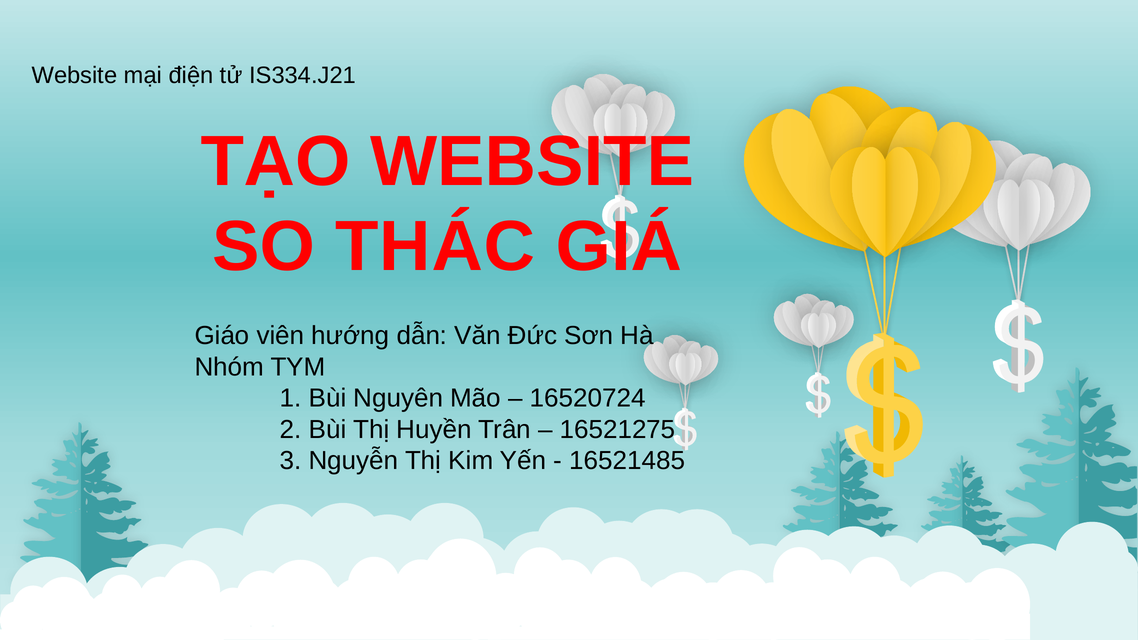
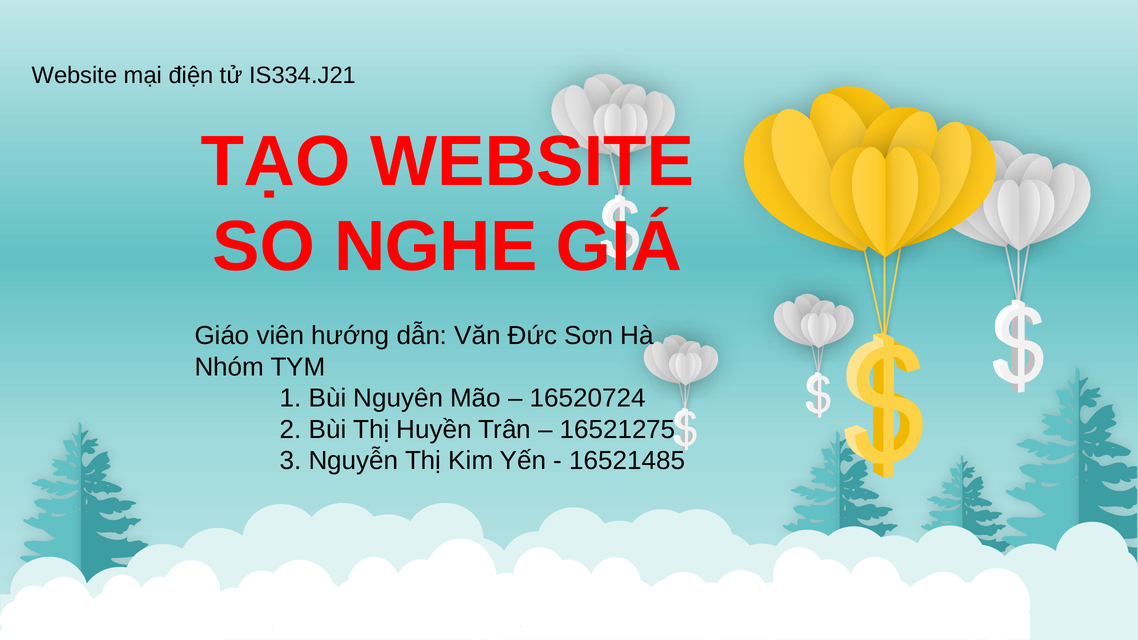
THÁC: THÁC -> NGHE
